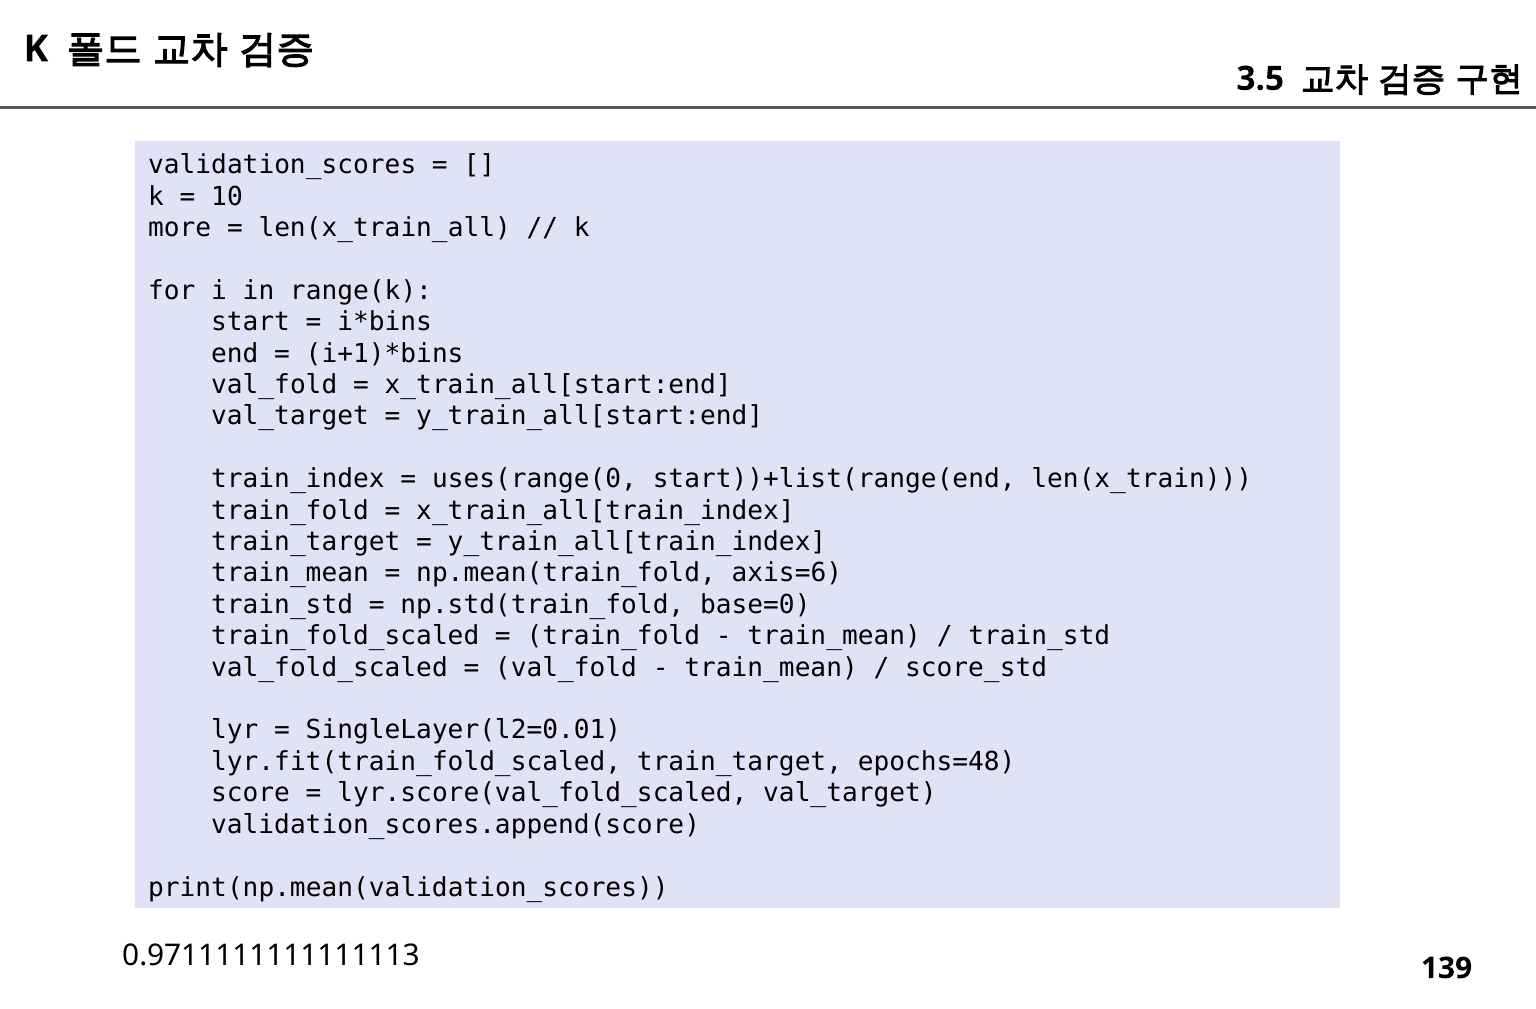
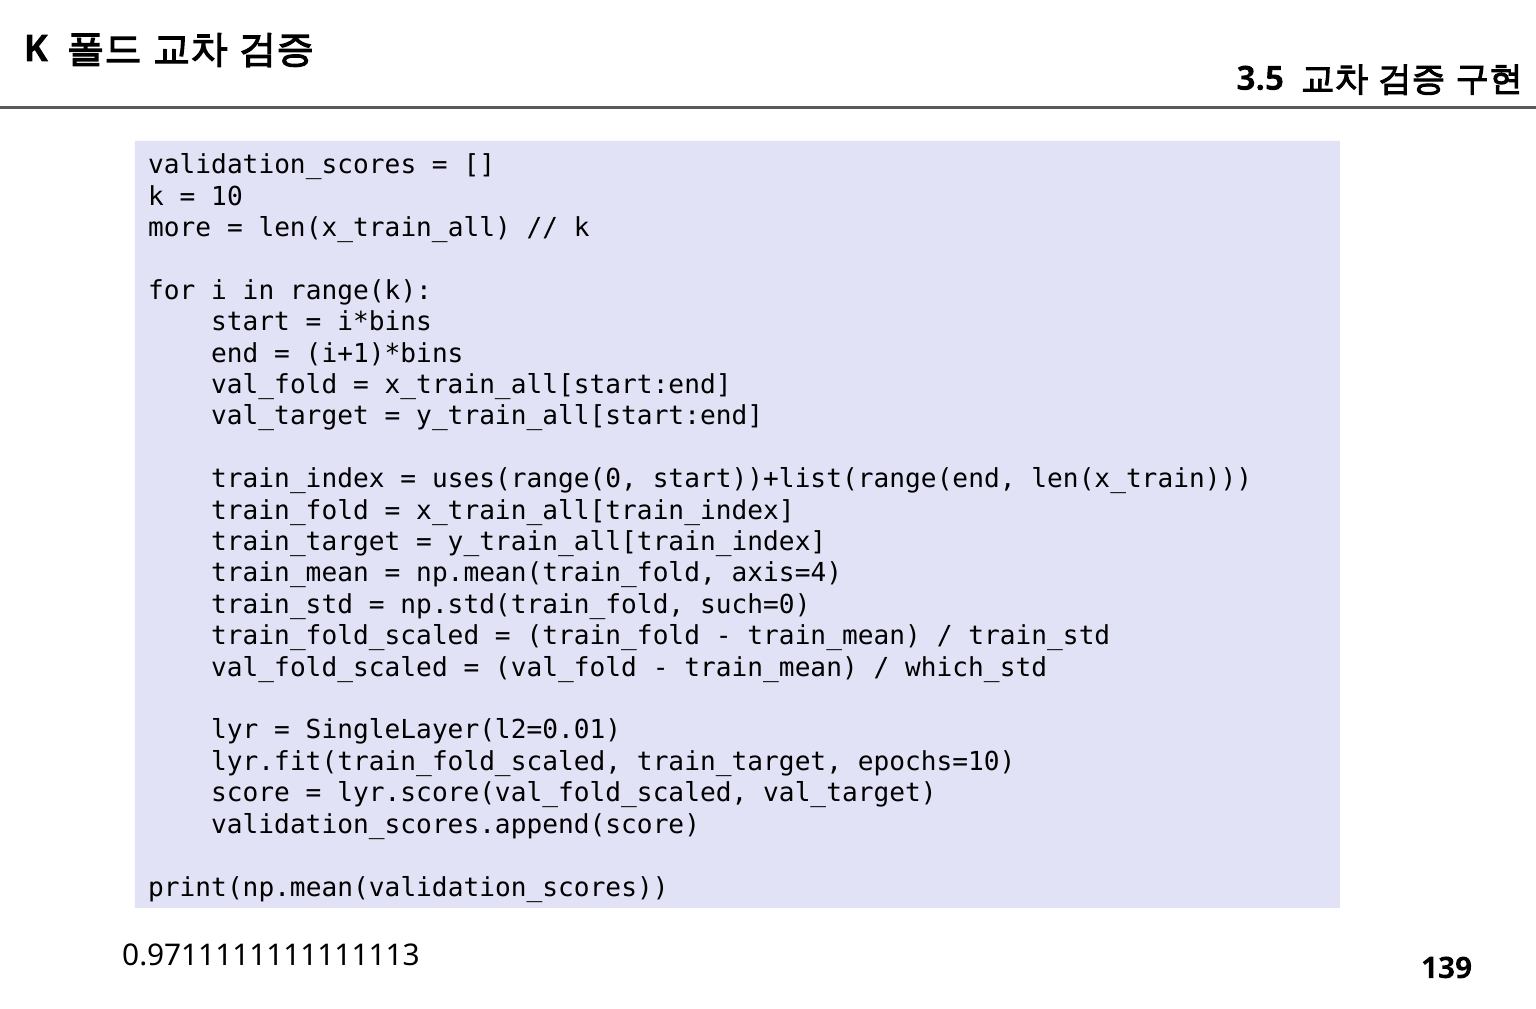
axis=6: axis=6 -> axis=4
base=0: base=0 -> such=0
score_std: score_std -> which_std
epochs=48: epochs=48 -> epochs=10
